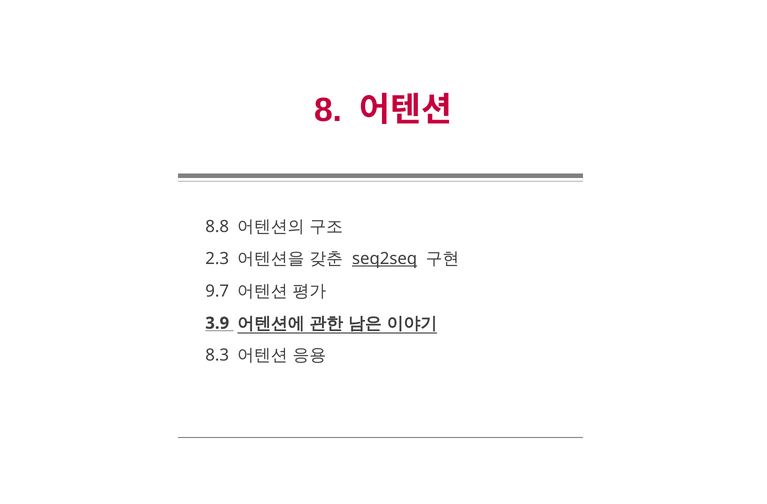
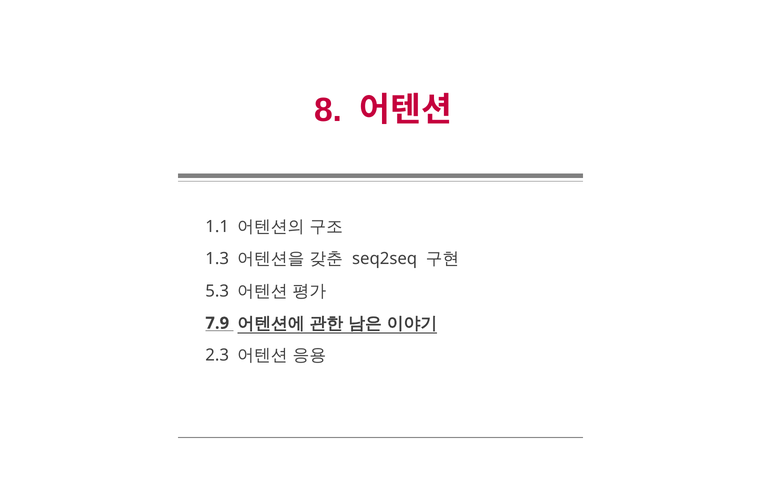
8.8: 8.8 -> 1.1
2.3: 2.3 -> 1.3
seq2seq underline: present -> none
9.7: 9.7 -> 5.3
3.9: 3.9 -> 7.9
8.3: 8.3 -> 2.3
